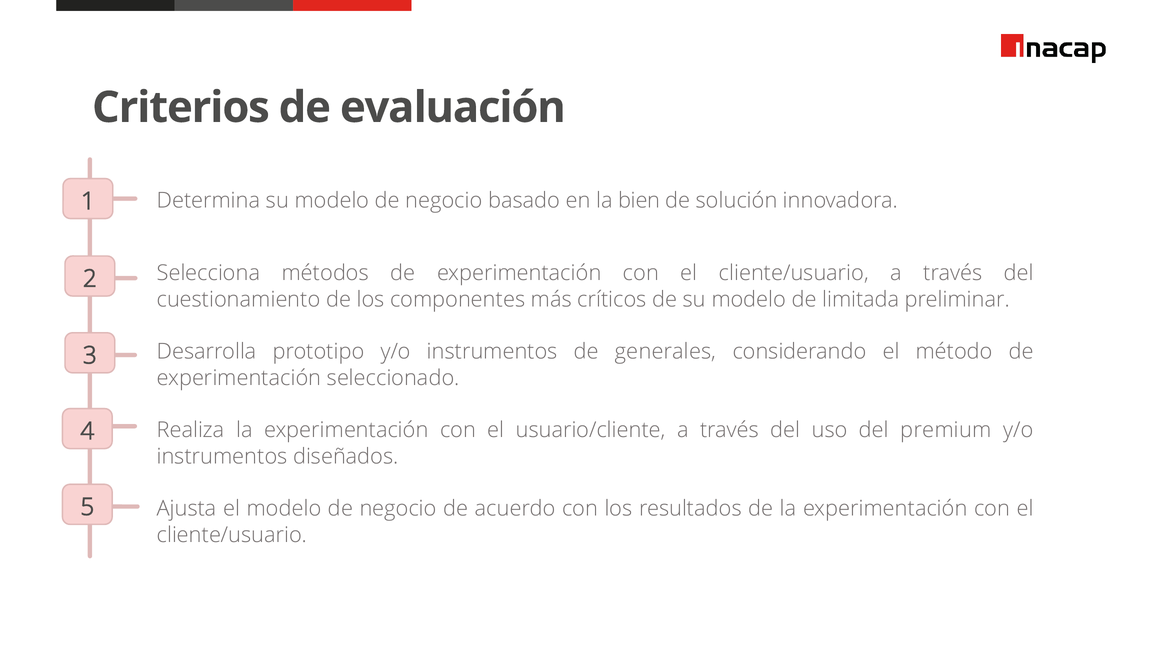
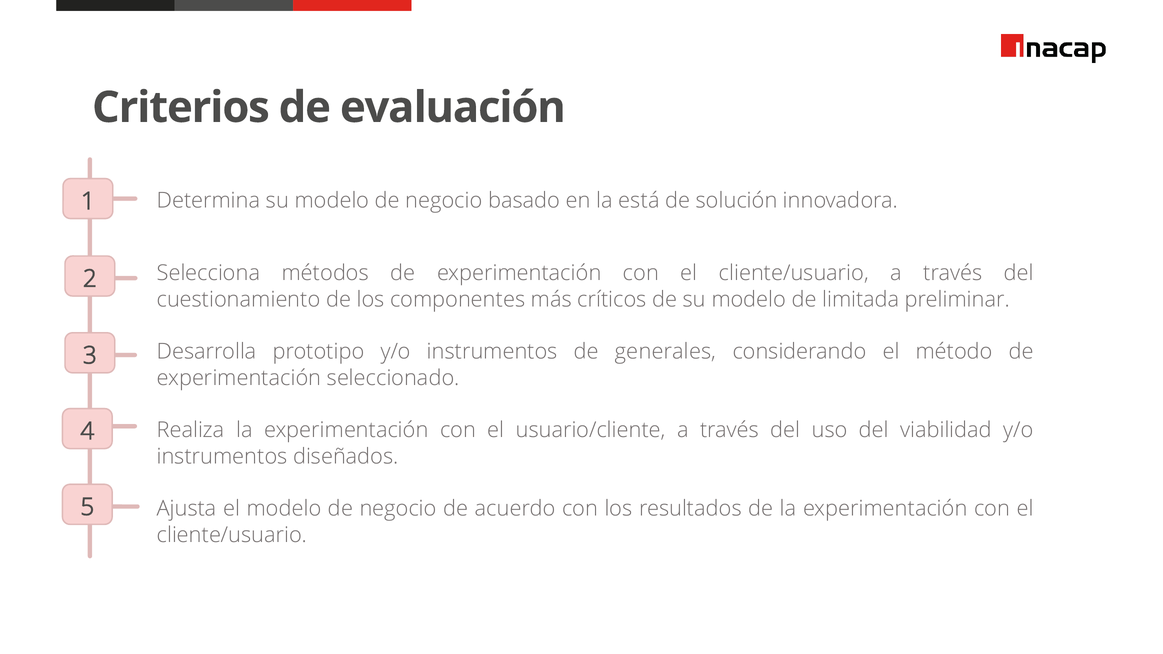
bien: bien -> está
premium: premium -> viabilidad
